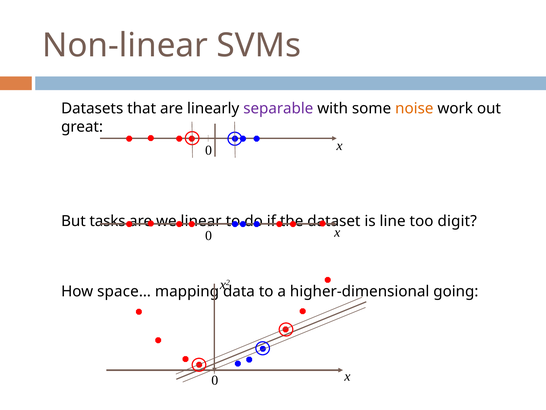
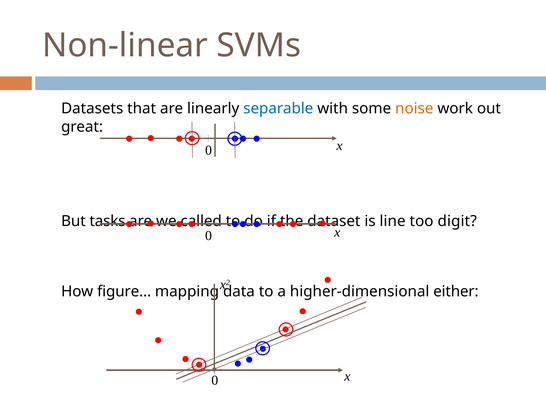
separable colour: purple -> blue
linear: linear -> called
space…: space… -> figure…
going: going -> either
